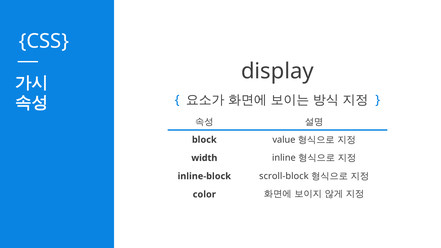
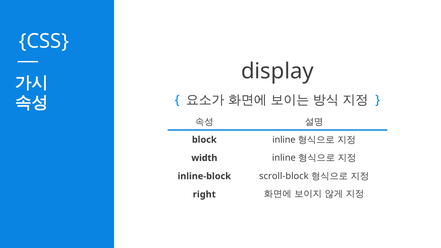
block value: value -> inline
color: color -> right
